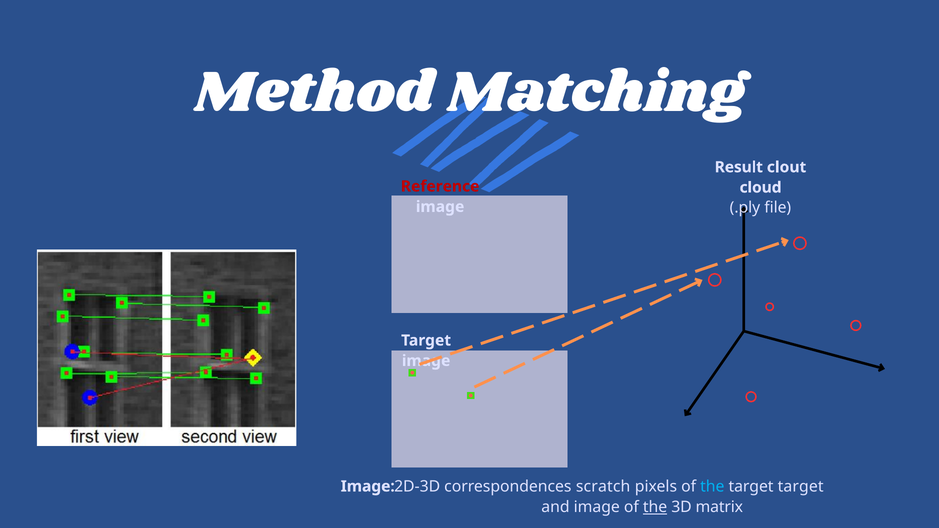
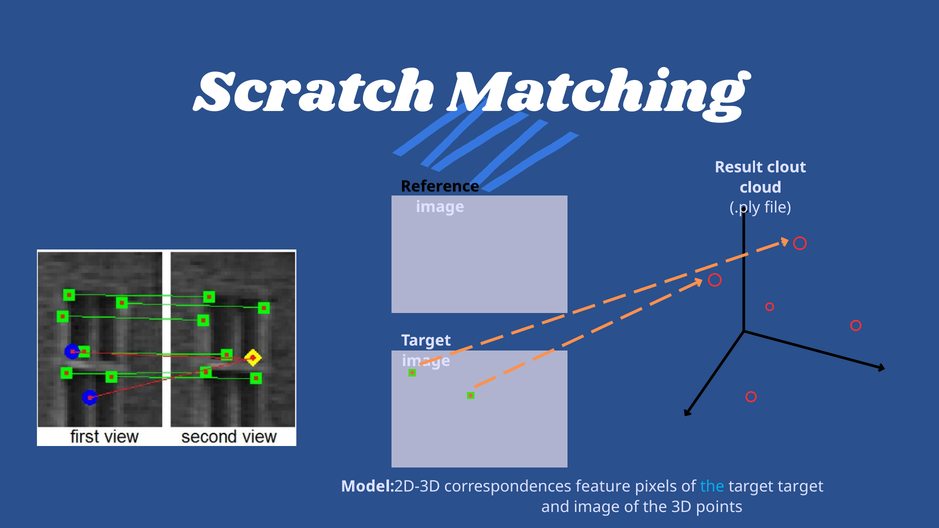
Method: Method -> Scratch
Reference colour: red -> black
Image at (368, 487): Image -> Model
scratch: scratch -> feature
the at (655, 507) underline: present -> none
matrix: matrix -> points
